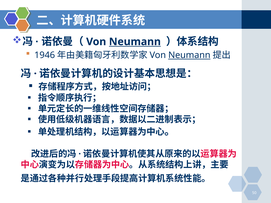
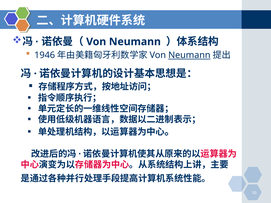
Neumann at (135, 42) underline: present -> none
